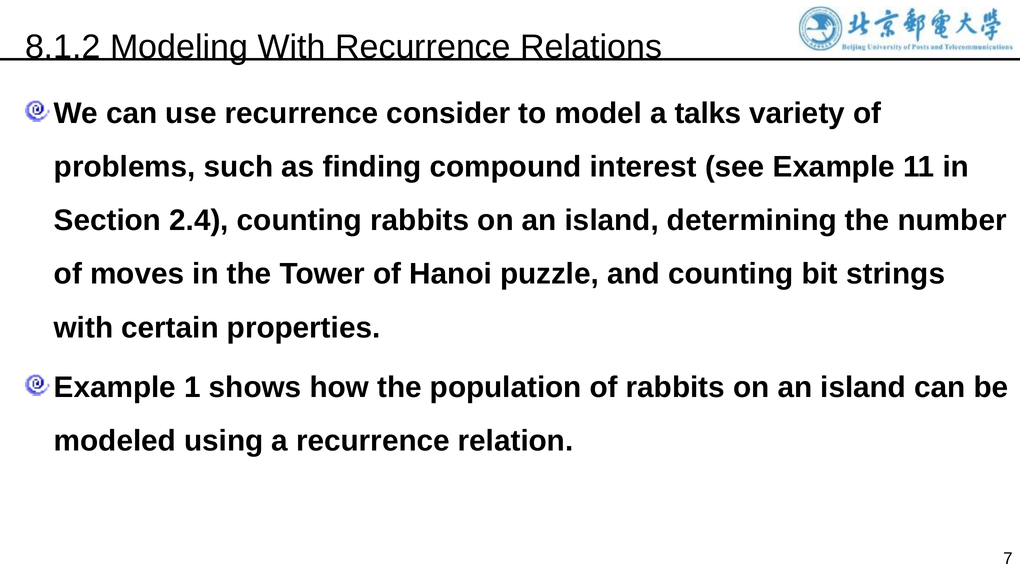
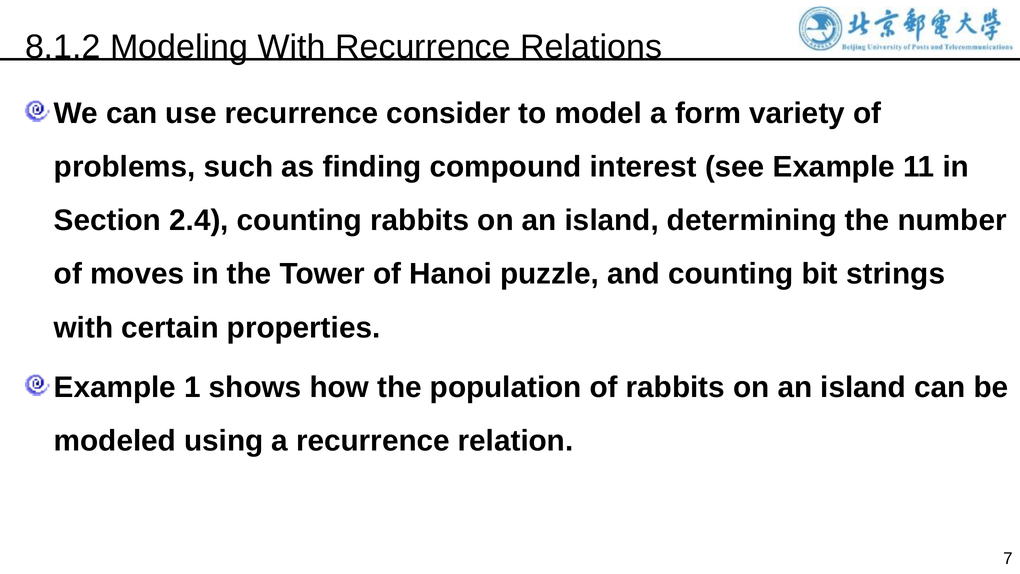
talks: talks -> form
